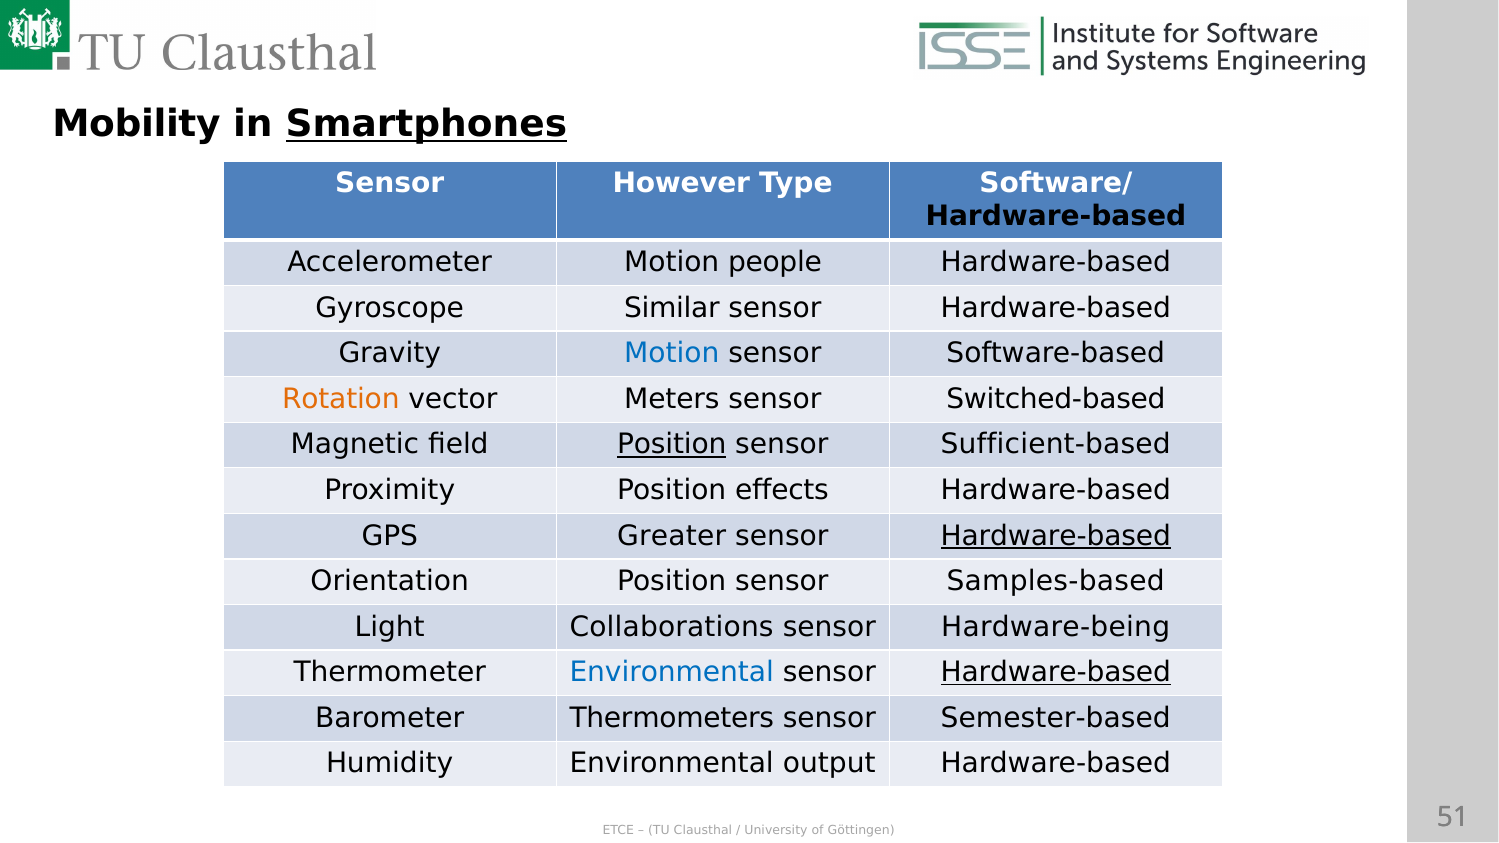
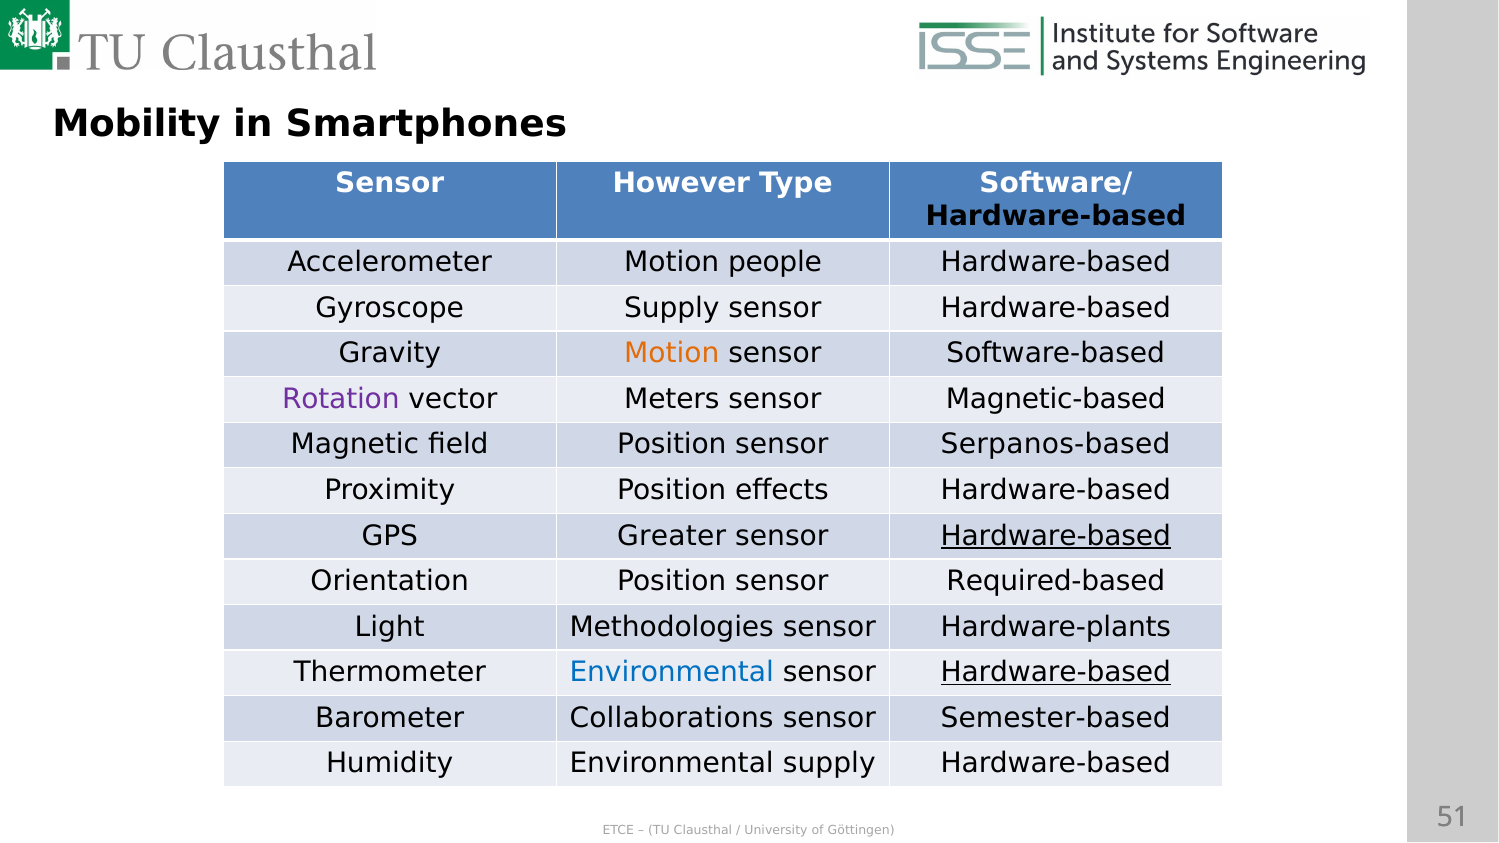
Smartphones underline: present -> none
Gyroscope Similar: Similar -> Supply
Motion at (672, 354) colour: blue -> orange
Rotation colour: orange -> purple
Switched-based: Switched-based -> Magnetic-based
Position at (672, 445) underline: present -> none
Sufficient-based: Sufficient-based -> Serpanos-based
Samples-based: Samples-based -> Required-based
Collaborations: Collaborations -> Methodologies
Hardware-being: Hardware-being -> Hardware-plants
Thermometers: Thermometers -> Collaborations
Environmental output: output -> supply
